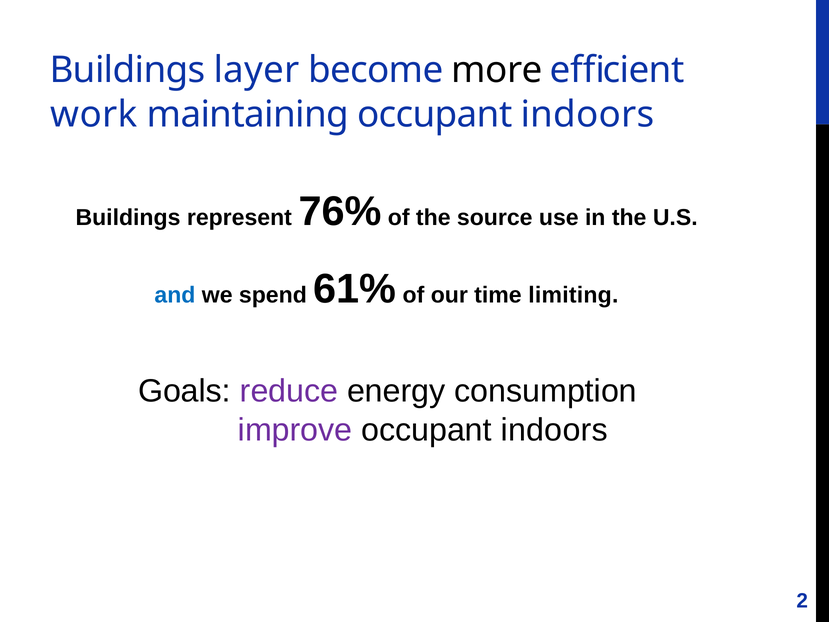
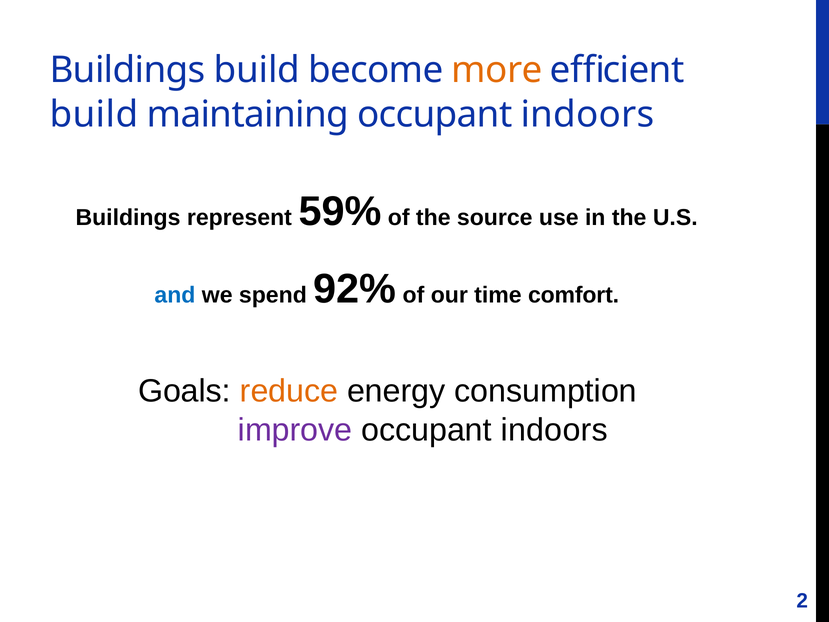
Buildings layer: layer -> build
more colour: black -> orange
work at (94, 114): work -> build
76%: 76% -> 59%
61%: 61% -> 92%
limiting: limiting -> comfort
reduce colour: purple -> orange
